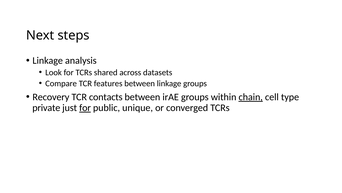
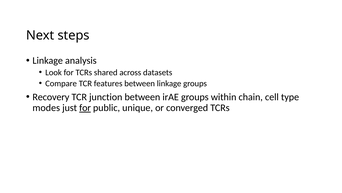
contacts: contacts -> junction
chain underline: present -> none
private: private -> modes
